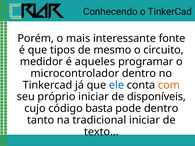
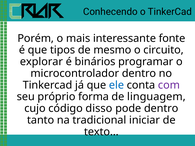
medidor: medidor -> explorar
aqueles: aqueles -> binários
com colour: orange -> purple
próprio iniciar: iniciar -> forma
disponíveis: disponíveis -> linguagem
basta: basta -> disso
